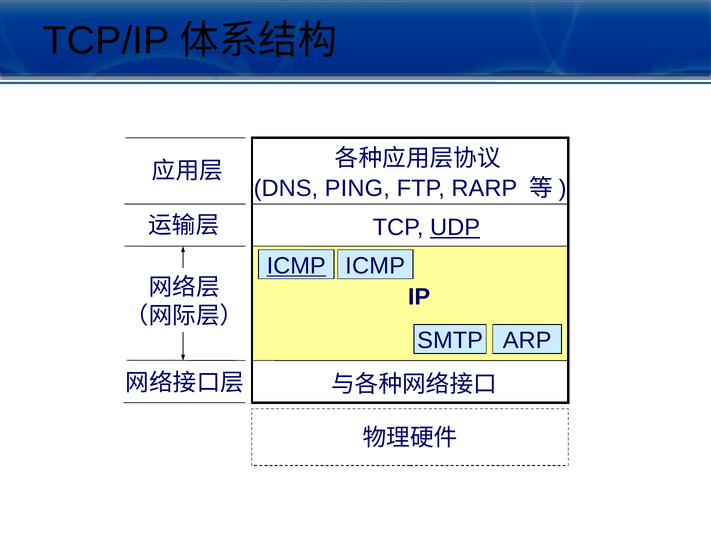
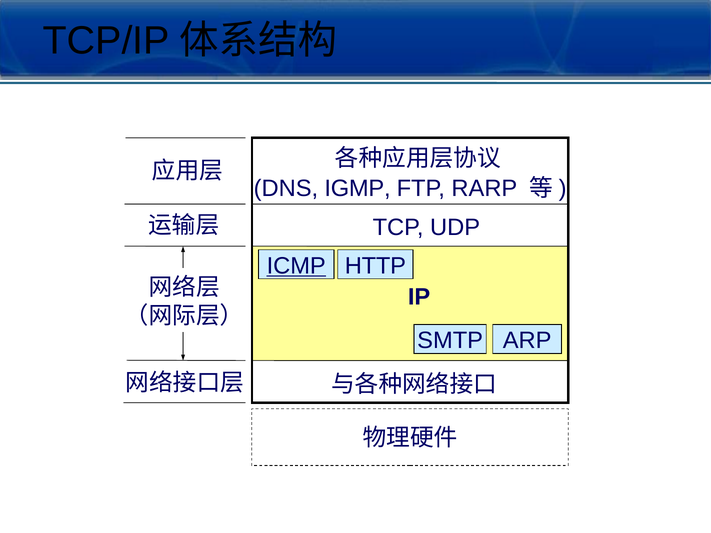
PING: PING -> IGMP
UDP underline: present -> none
ICMP at (375, 266): ICMP -> HTTP
